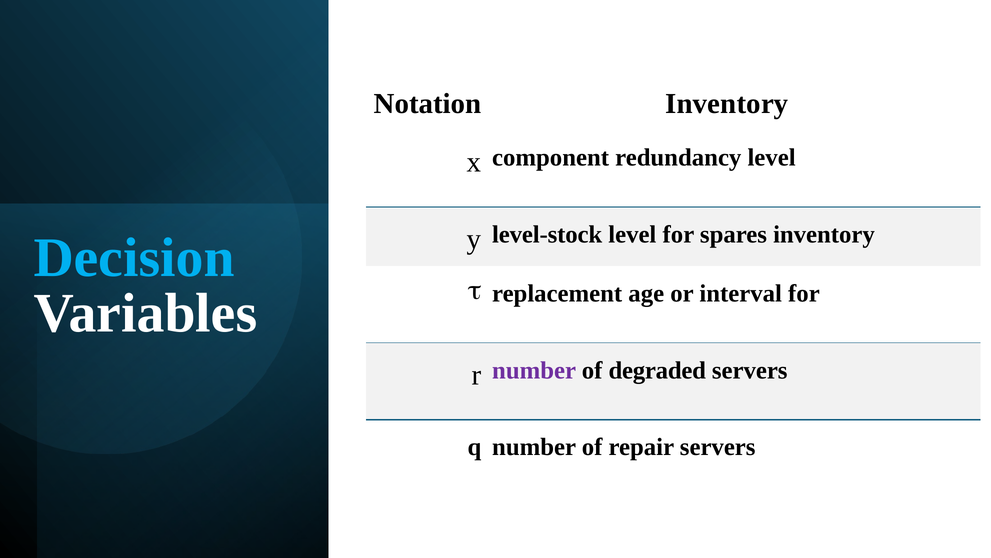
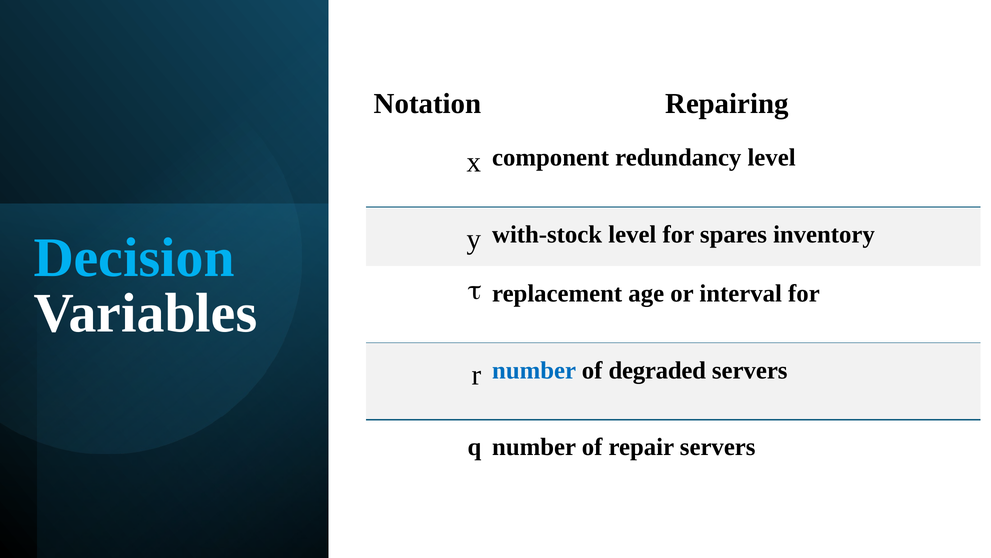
Notation Inventory: Inventory -> Repairing
level-stock: level-stock -> with-stock
number at (534, 370) colour: purple -> blue
